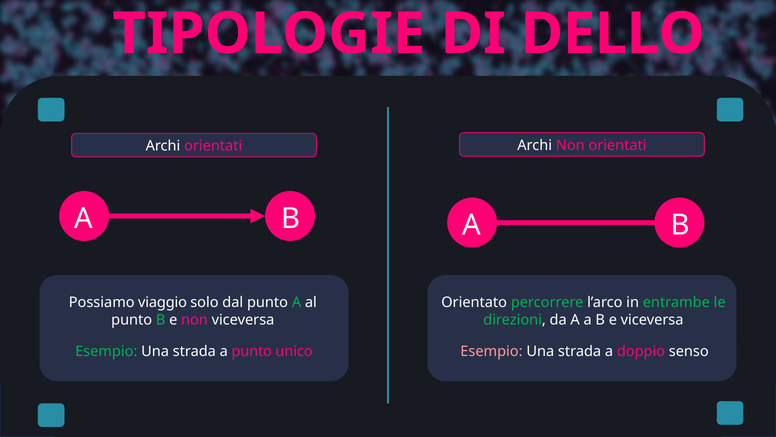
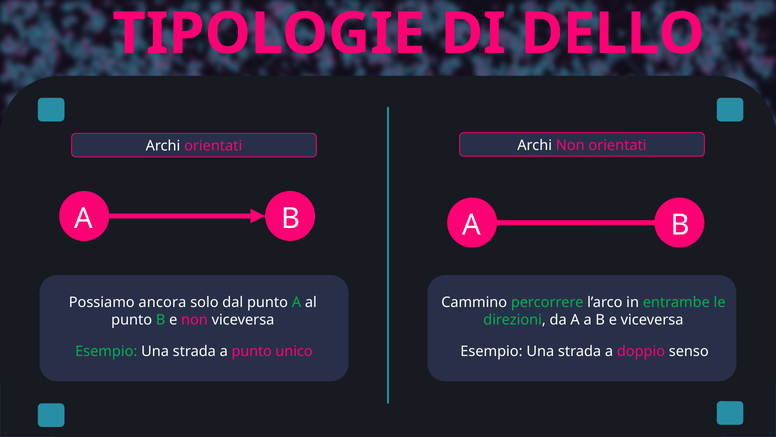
viaggio: viaggio -> ancora
Orientato: Orientato -> Cammino
Esempio at (491, 351) colour: pink -> white
